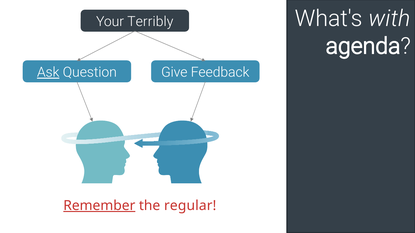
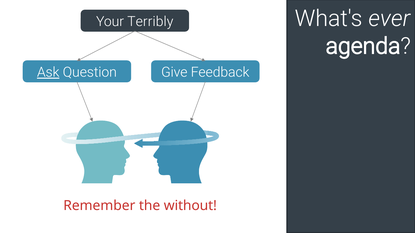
with: with -> ever
Remember underline: present -> none
regular: regular -> without
